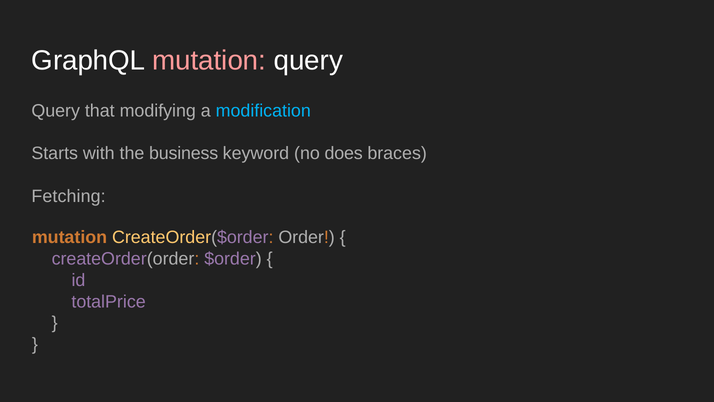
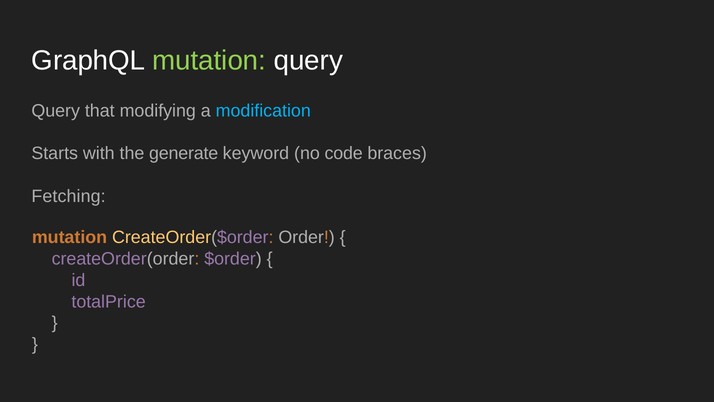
mutation at (209, 60) colour: pink -> light green
business: business -> generate
does: does -> code
